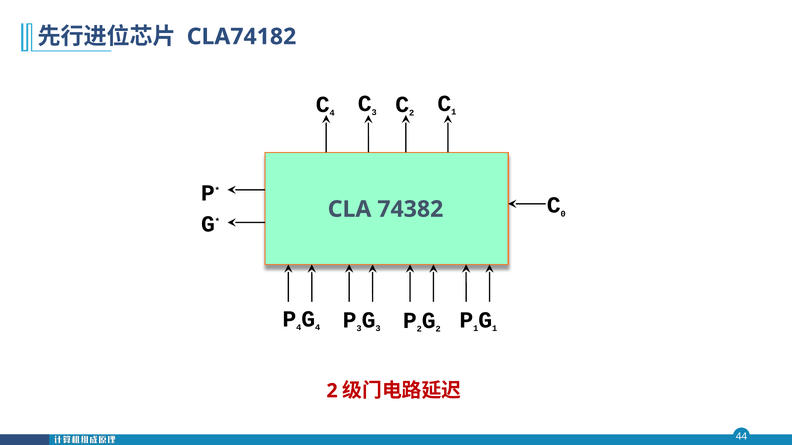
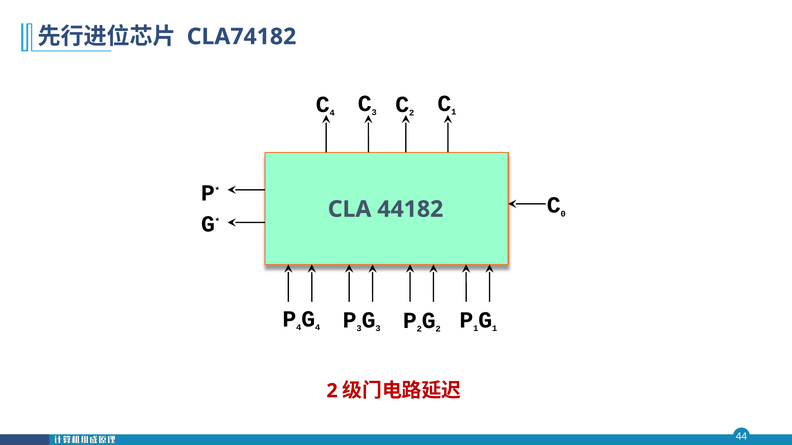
74382: 74382 -> 44182
